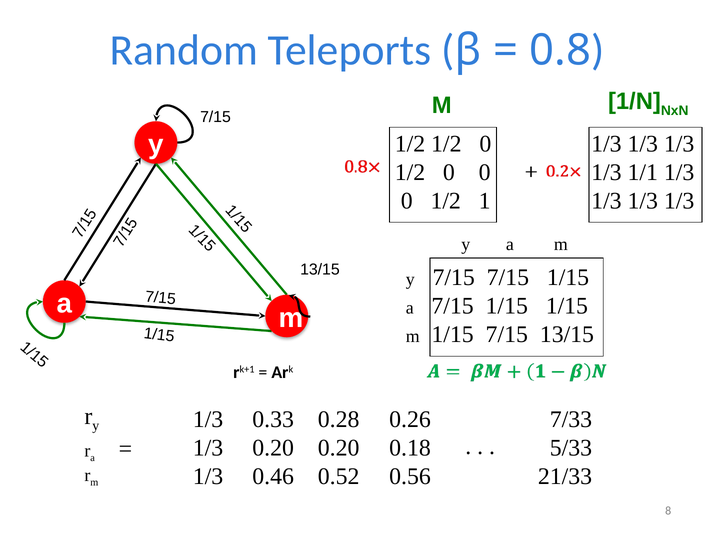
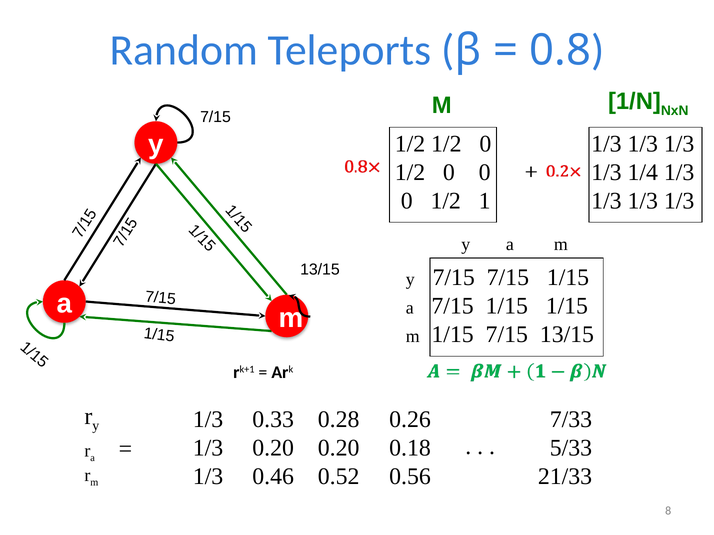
1/1: 1/1 -> 1/4
